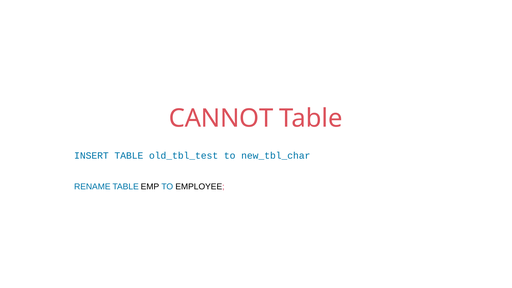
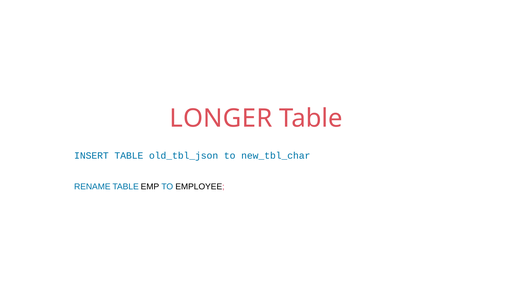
CANNOT: CANNOT -> LONGER
old_tbl_test: old_tbl_test -> old_tbl_json
